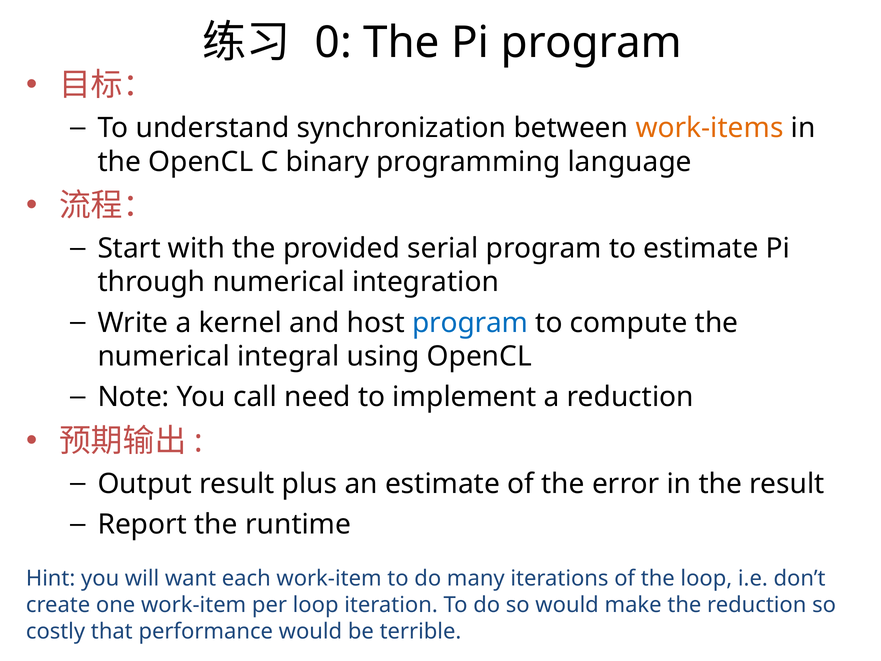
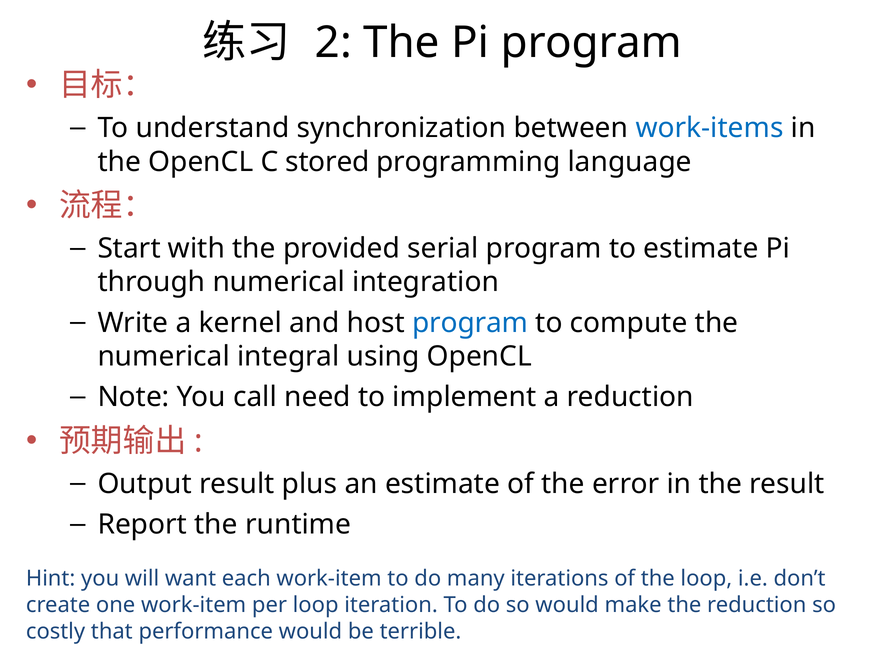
0: 0 -> 2
work-items colour: orange -> blue
binary: binary -> stored
